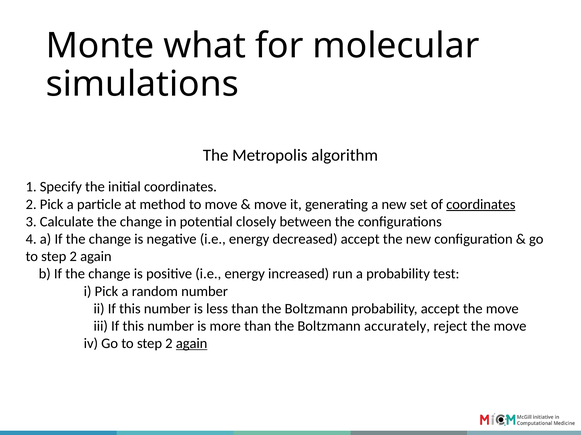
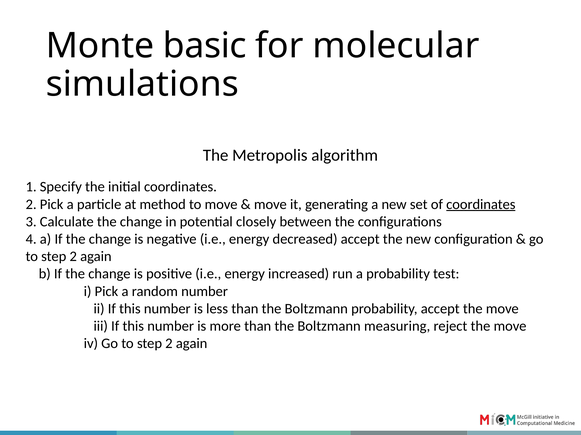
what: what -> basic
accurately: accurately -> measuring
again at (192, 344) underline: present -> none
